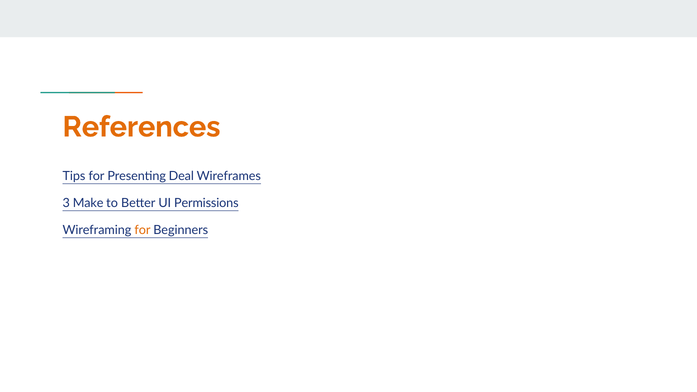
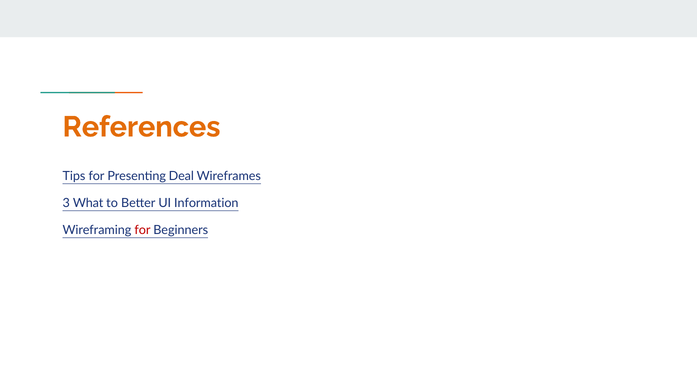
Make: Make -> What
Permissions: Permissions -> Information
for at (143, 230) colour: orange -> red
